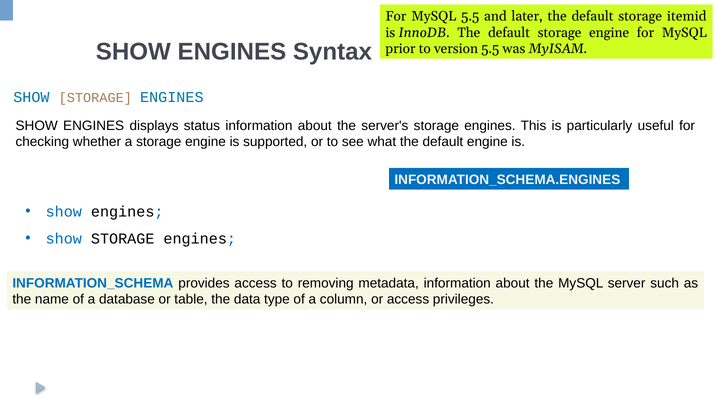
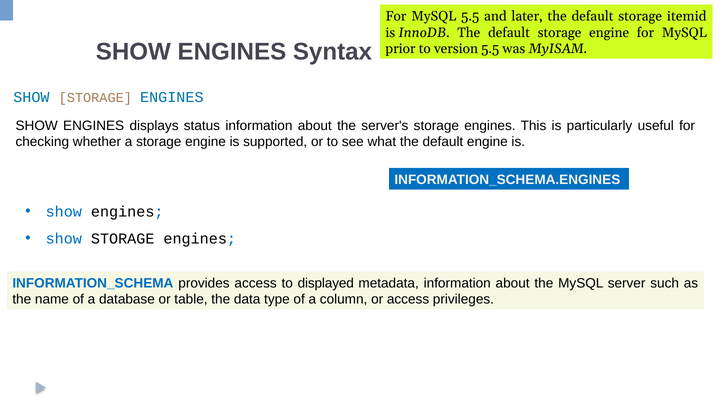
removing: removing -> displayed
